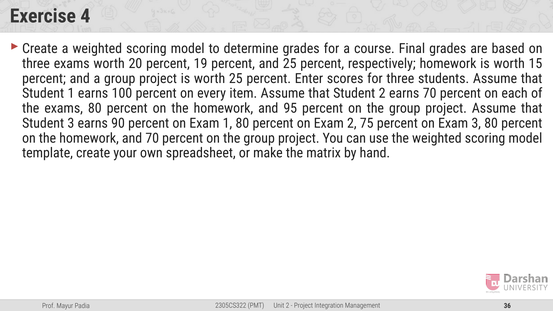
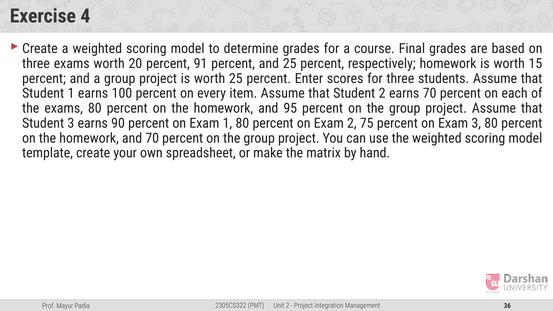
19: 19 -> 91
